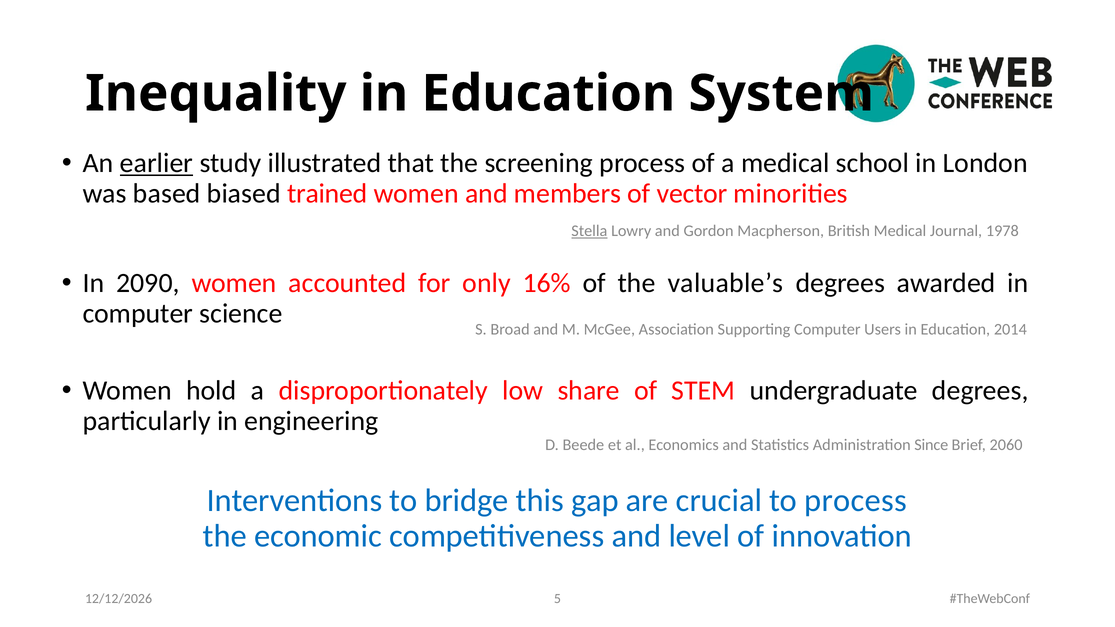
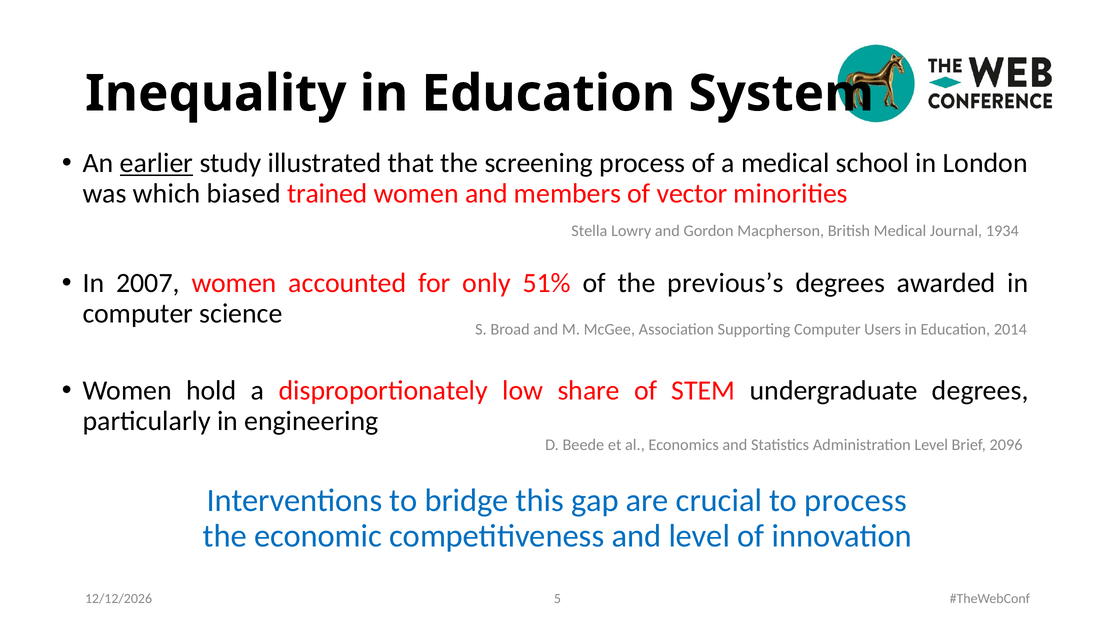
based: based -> which
Stella underline: present -> none
1978: 1978 -> 1934
2090: 2090 -> 2007
16%: 16% -> 51%
valuable’s: valuable’s -> previous’s
Administration Since: Since -> Level
2060: 2060 -> 2096
